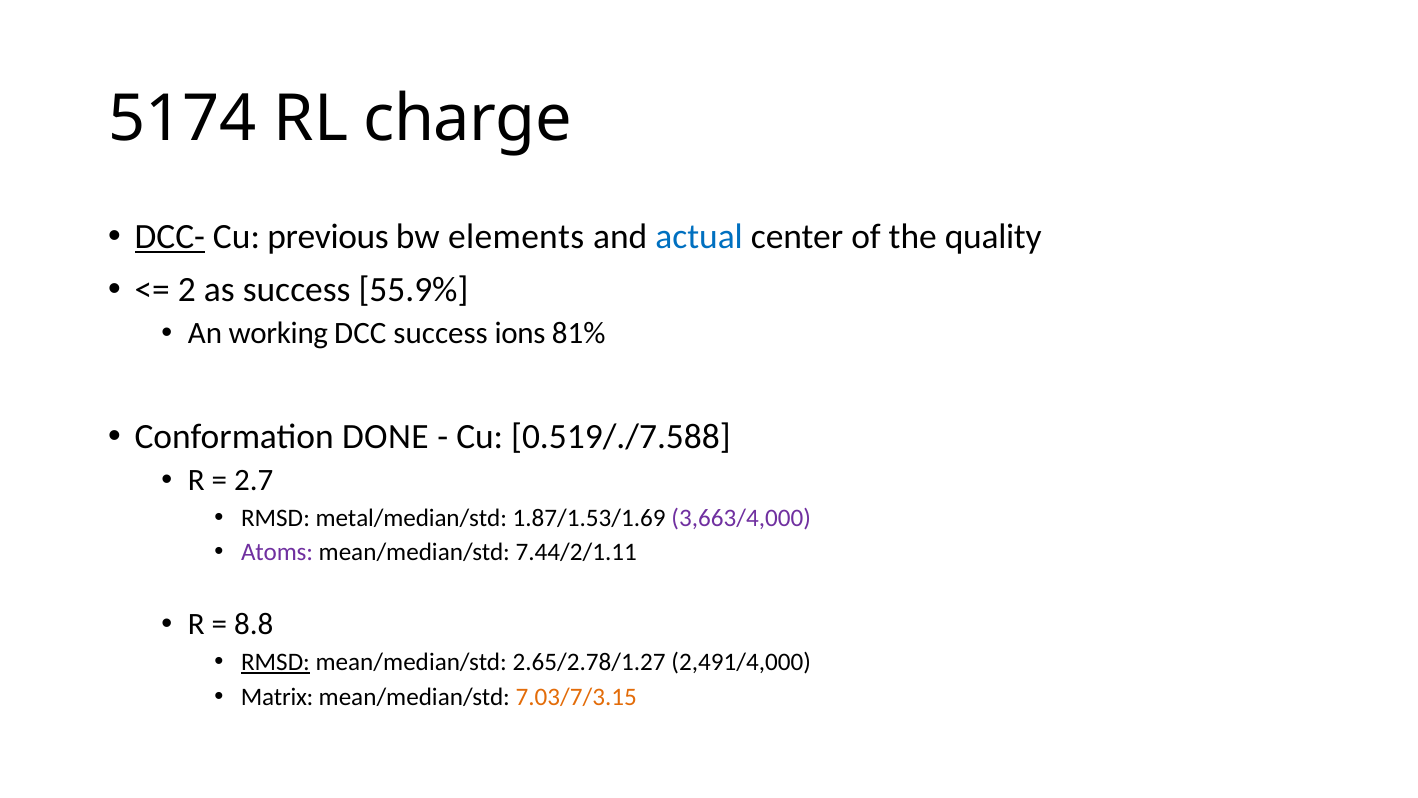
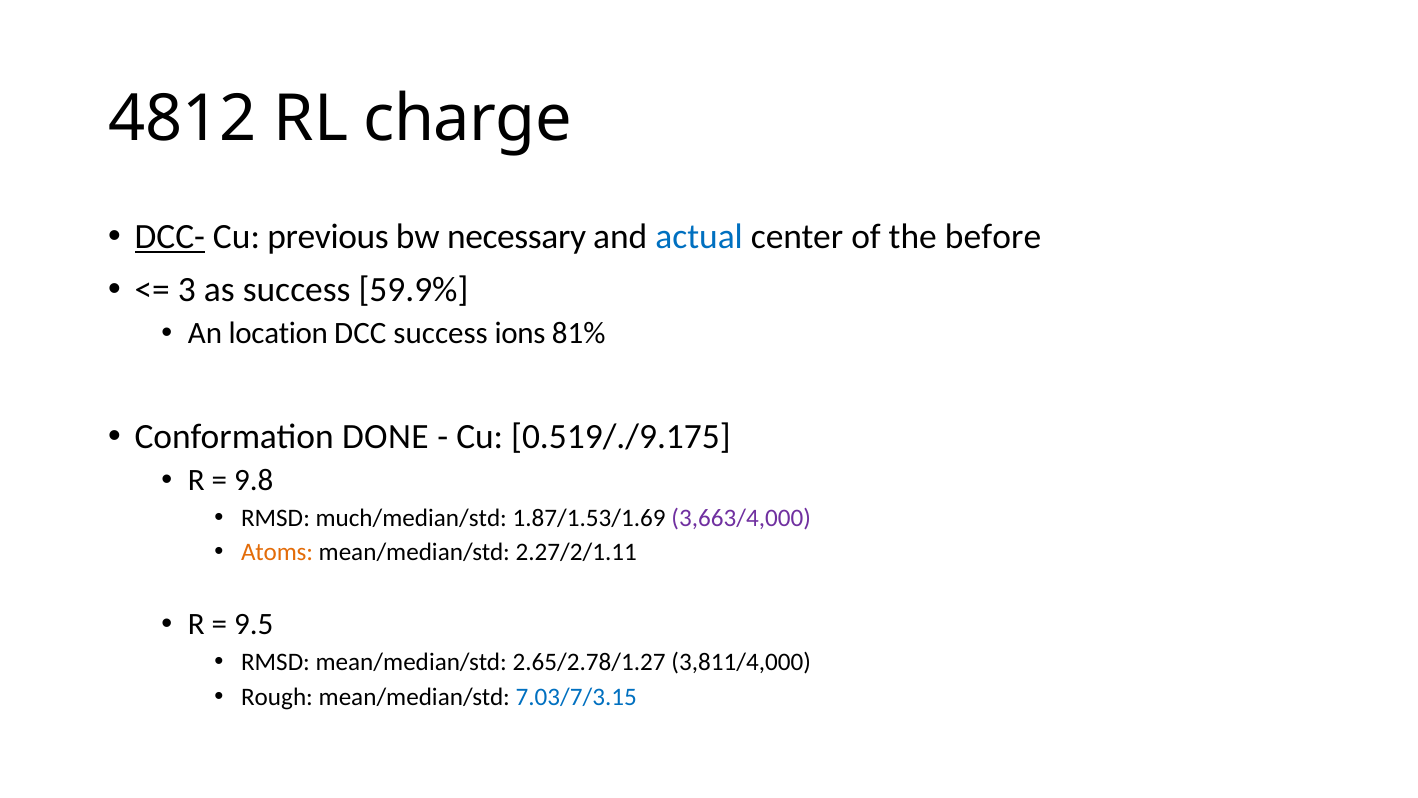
5174: 5174 -> 4812
elements: elements -> necessary
quality: quality -> before
2: 2 -> 3
55.9%: 55.9% -> 59.9%
working: working -> location
0.519/./7.588: 0.519/./7.588 -> 0.519/./9.175
2.7: 2.7 -> 9.8
metal/median/std: metal/median/std -> much/median/std
Atoms colour: purple -> orange
7.44/2/1.11: 7.44/2/1.11 -> 2.27/2/1.11
8.8: 8.8 -> 9.5
RMSD at (275, 662) underline: present -> none
2,491/4,000: 2,491/4,000 -> 3,811/4,000
Matrix: Matrix -> Rough
7.03/7/3.15 colour: orange -> blue
